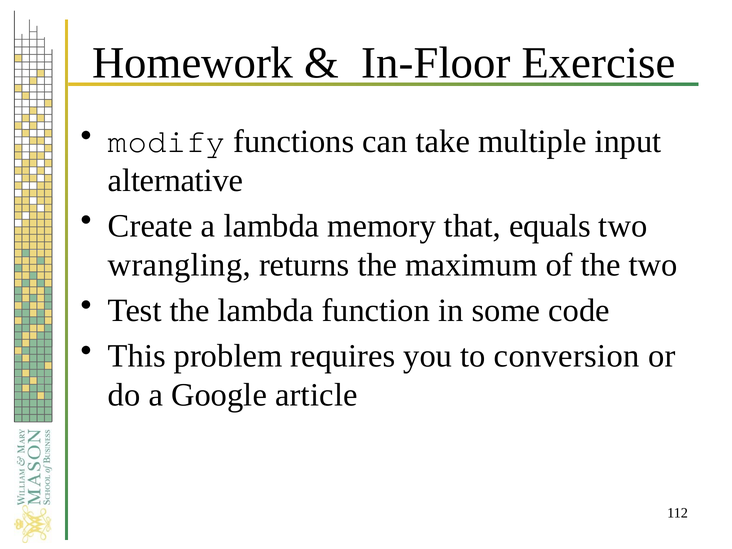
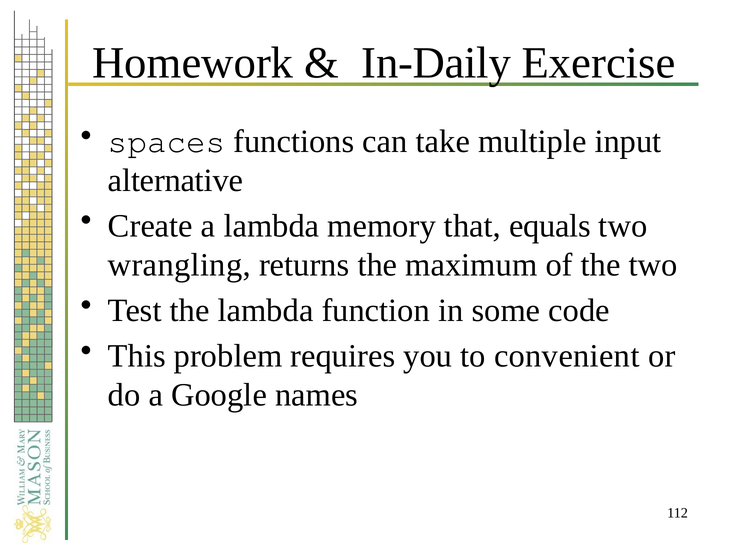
In-Floor: In-Floor -> In-Daily
modify: modify -> spaces
conversion: conversion -> convenient
article: article -> names
